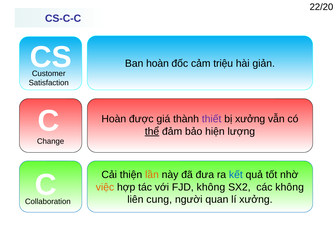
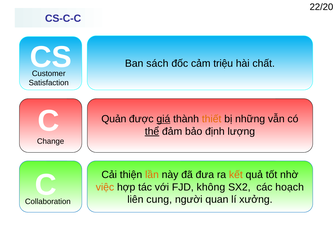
Ban hoàn: hoàn -> sách
giản: giản -> chất
Hoàn at (114, 119): Hoàn -> Quản
giá underline: none -> present
thiết colour: purple -> orange
bị xưởng: xưởng -> những
hiện: hiện -> định
kết colour: blue -> orange
các không: không -> hoạch
